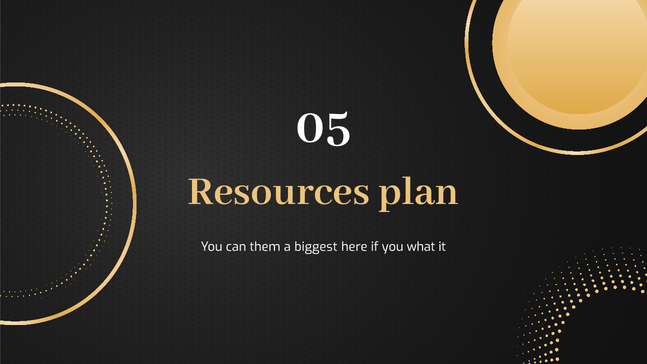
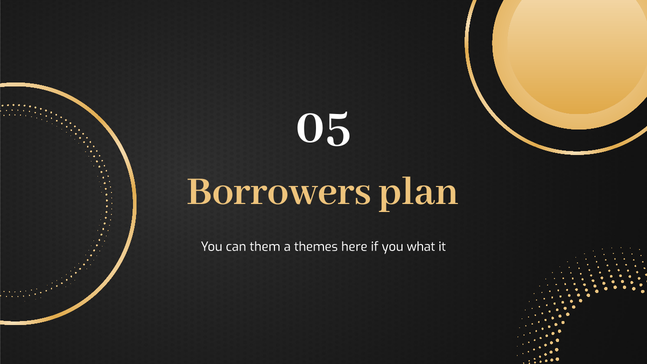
Resources: Resources -> Borrowers
biggest: biggest -> themes
